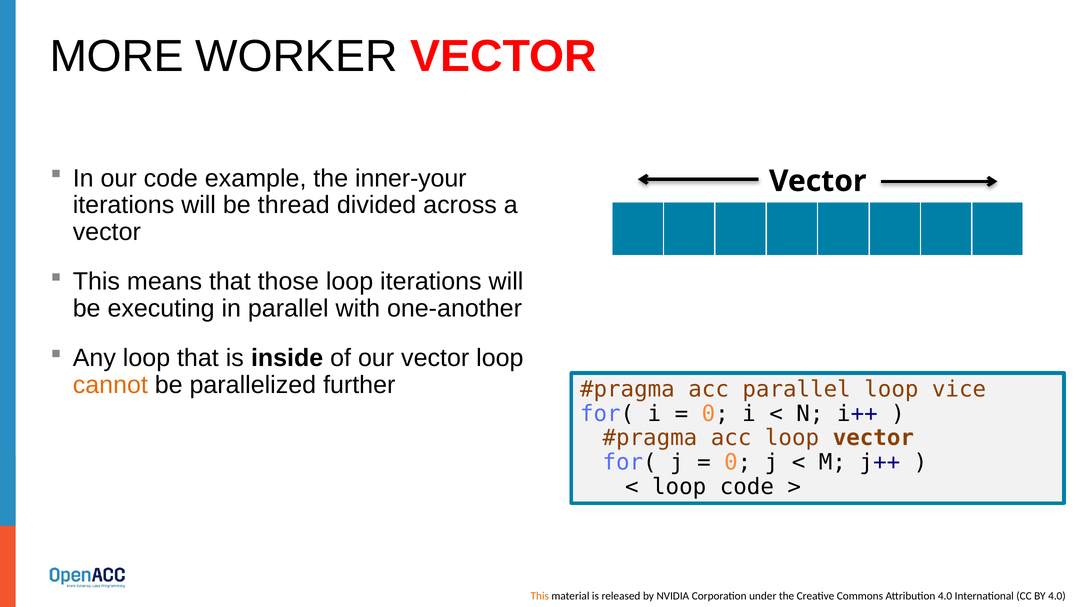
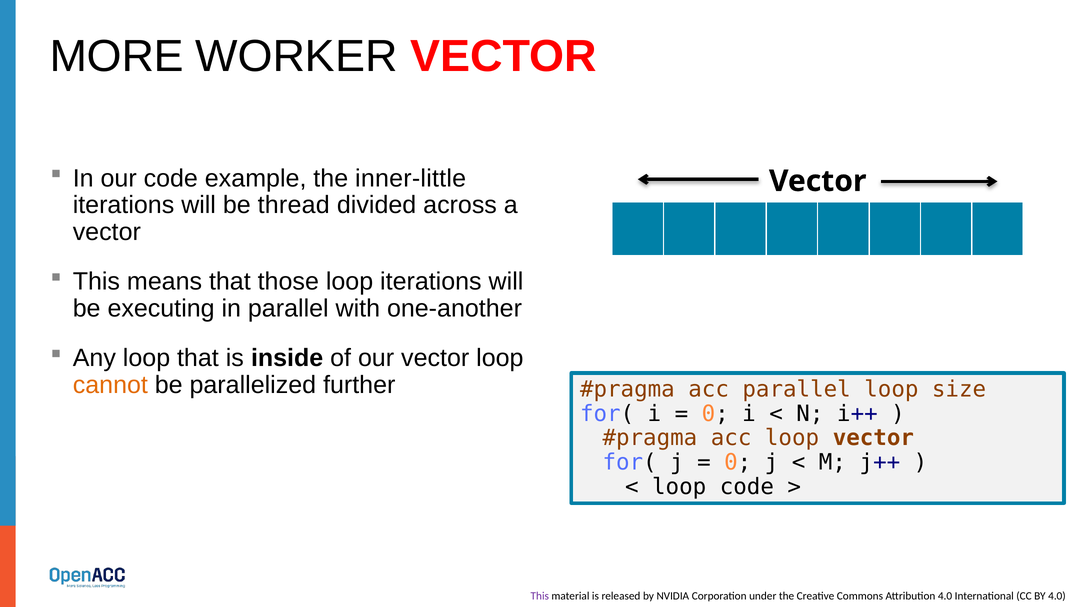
inner-your: inner-your -> inner-little
vice: vice -> size
This at (540, 597) colour: orange -> purple
